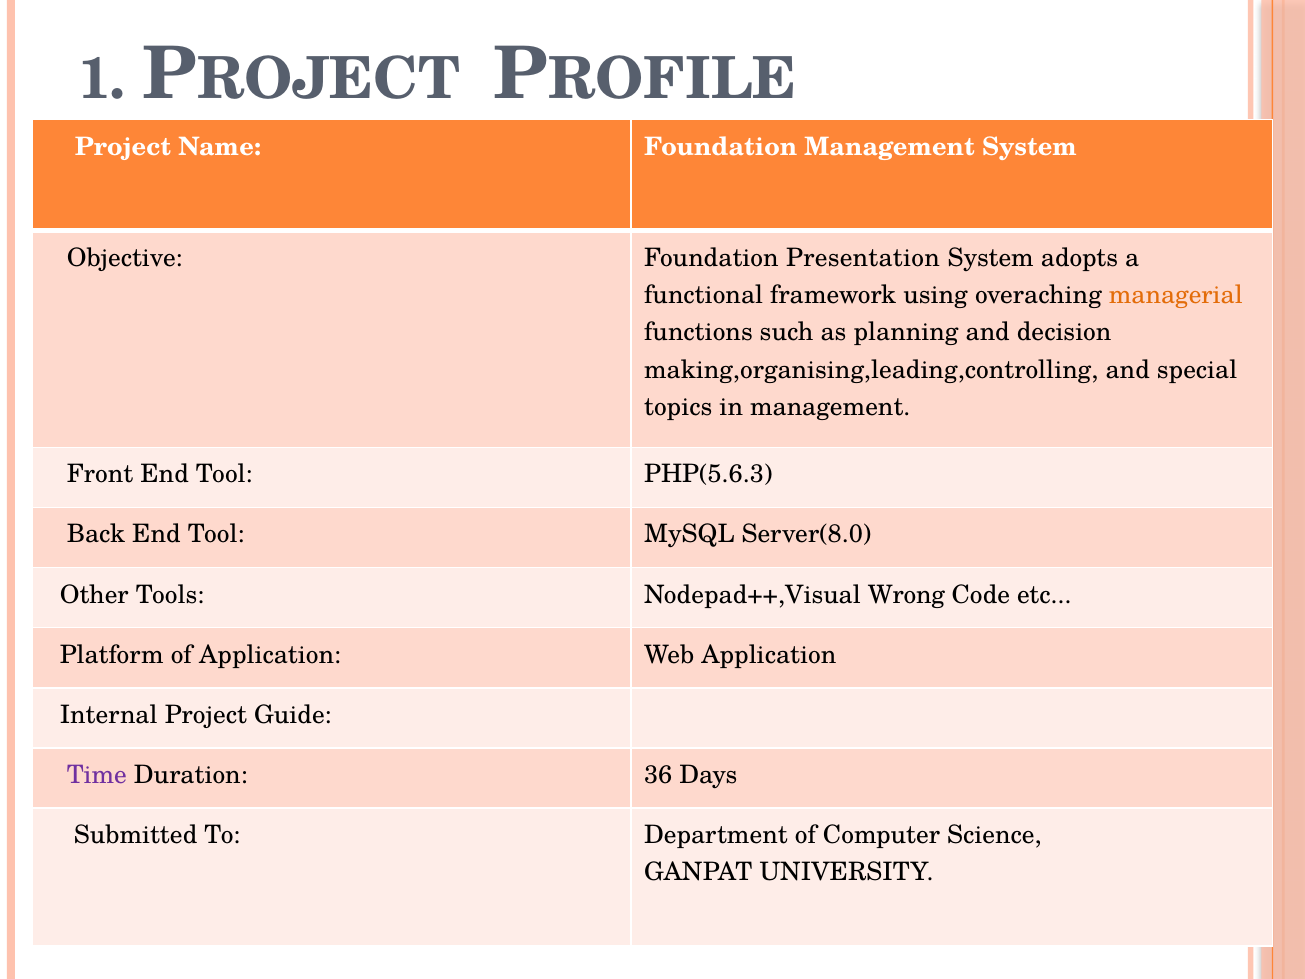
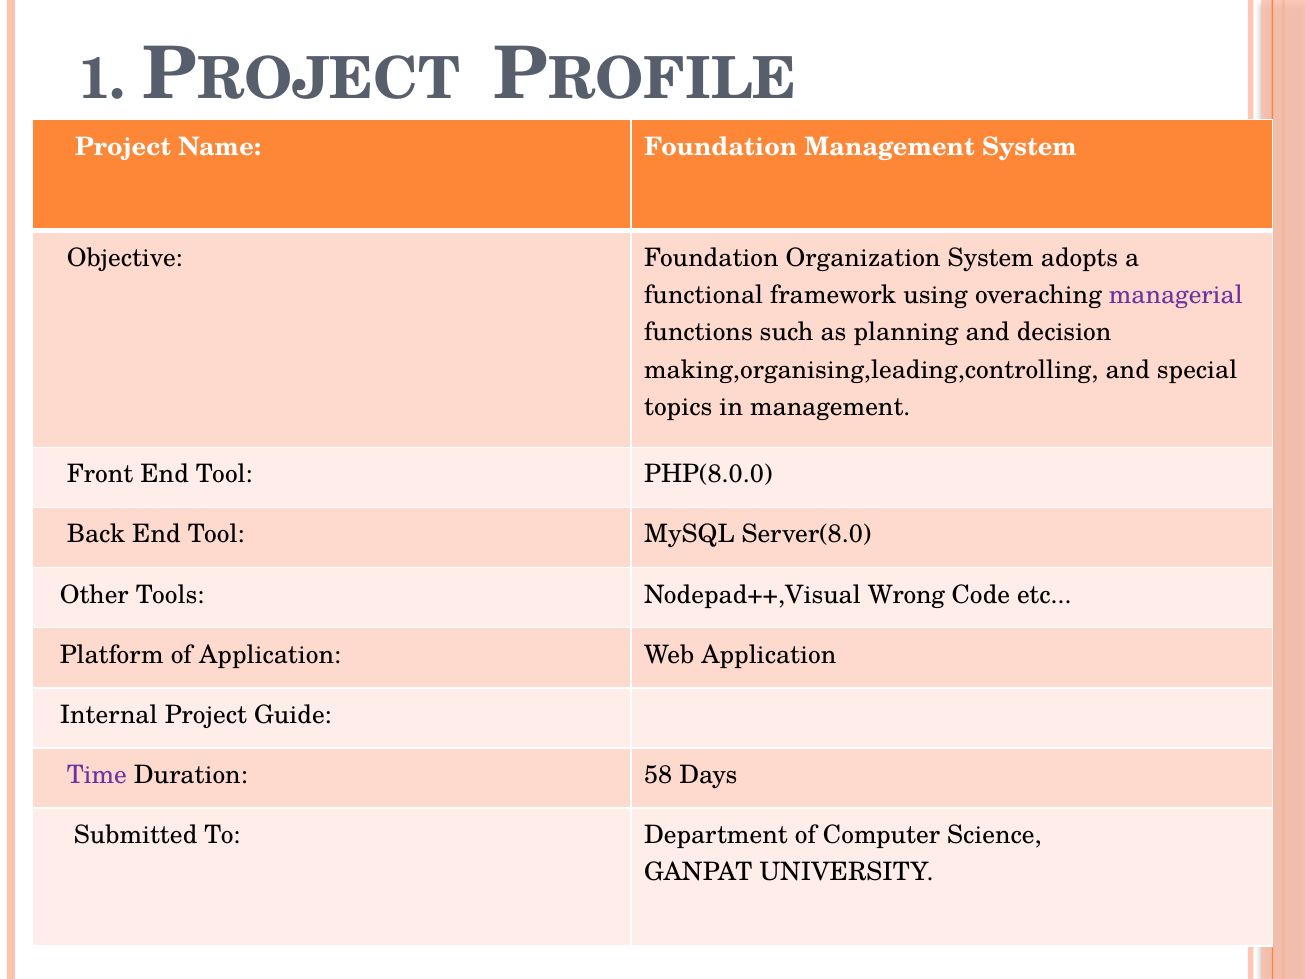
Presentation: Presentation -> Organization
managerial colour: orange -> purple
PHP(5.6.3: PHP(5.6.3 -> PHP(8.0.0
36: 36 -> 58
